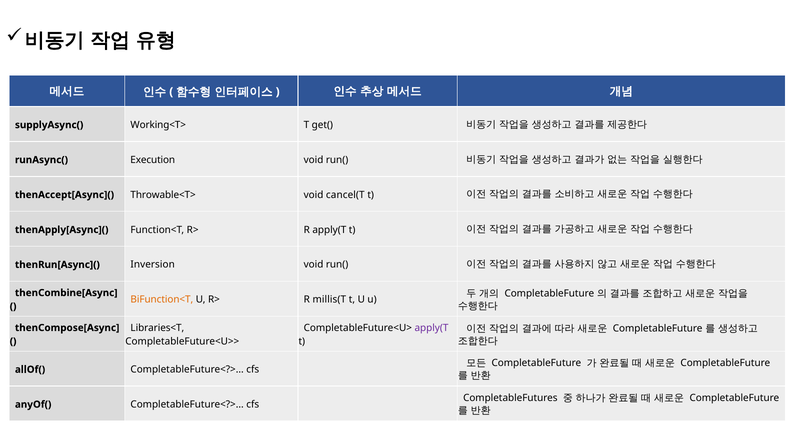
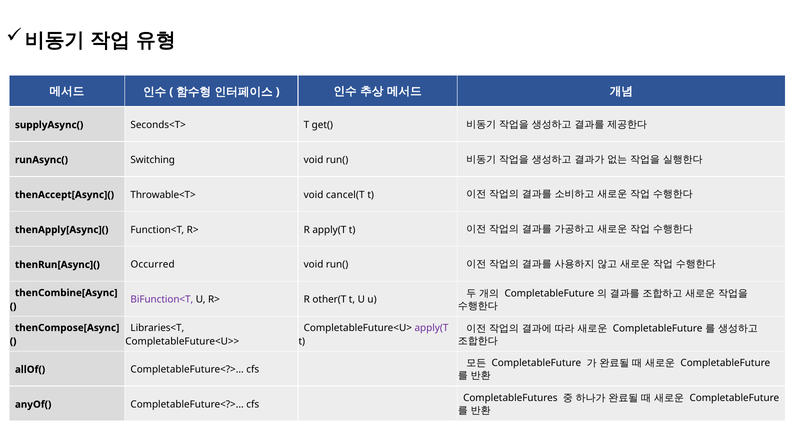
Working<T>: Working<T> -> Seconds<T>
Execution: Execution -> Switching
Inversion: Inversion -> Occurred
BiFunction<T colour: orange -> purple
millis(T: millis(T -> other(T
